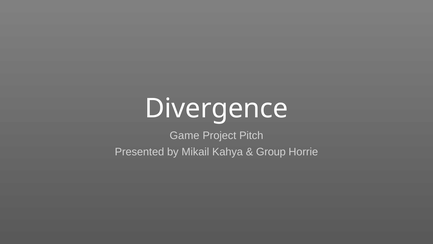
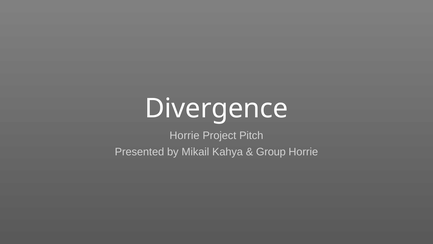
Game at (185, 135): Game -> Horrie
